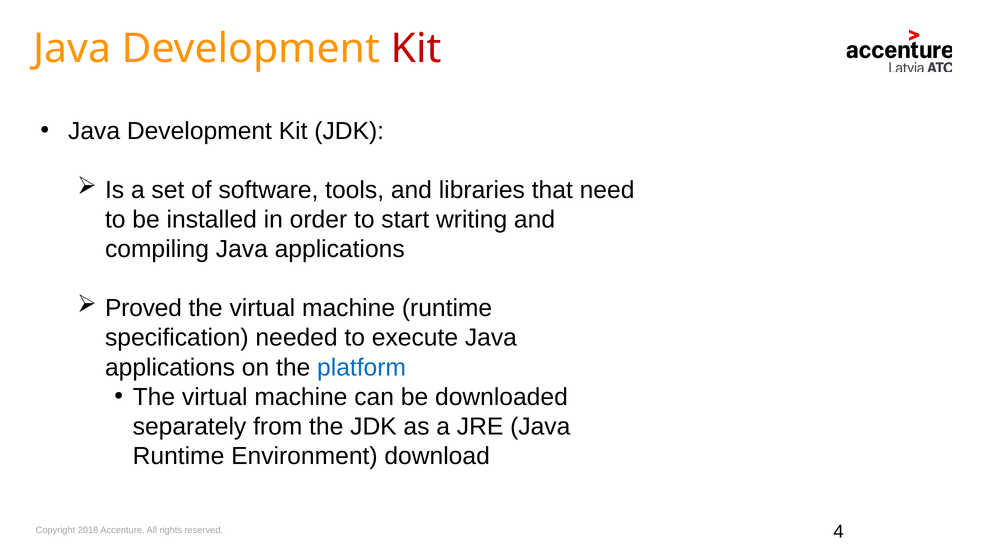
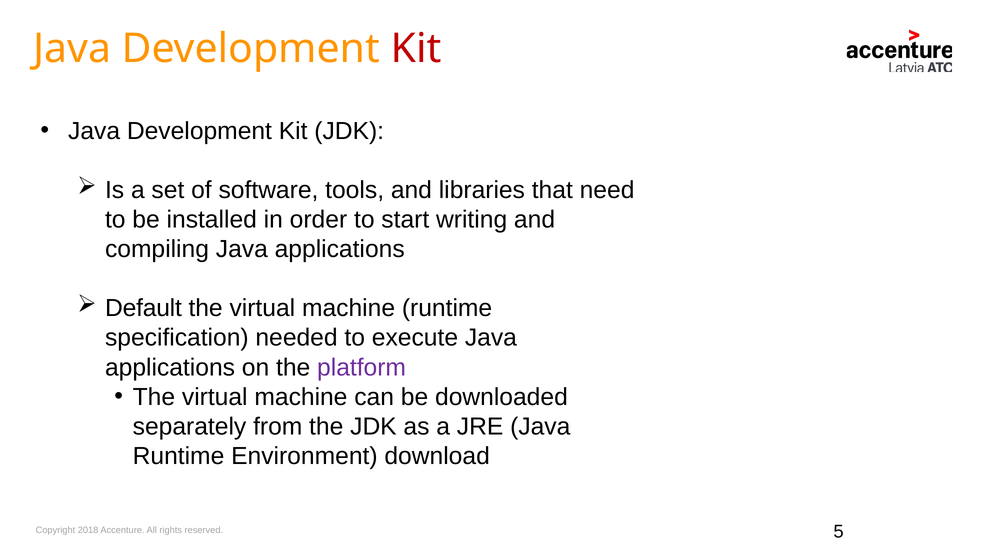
Proved: Proved -> Default
platform colour: blue -> purple
4: 4 -> 5
